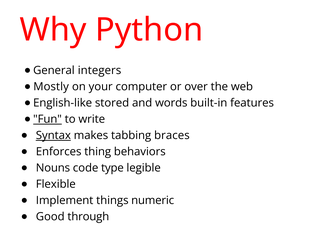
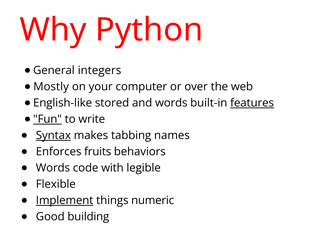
features underline: none -> present
braces: braces -> names
thing: thing -> fruits
Nouns at (53, 168): Nouns -> Words
type: type -> with
Implement underline: none -> present
through: through -> building
